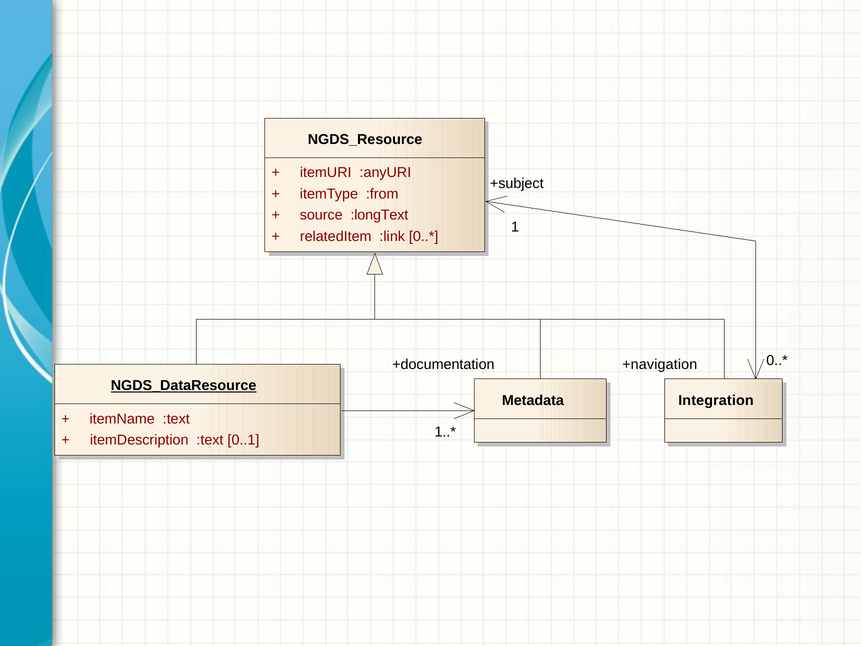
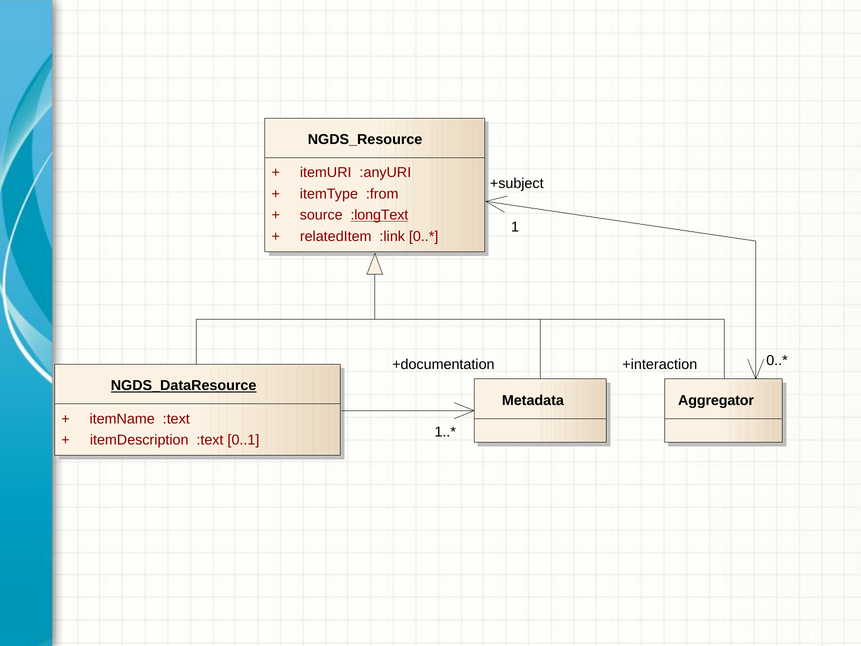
:longText underline: none -> present
+navigation: +navigation -> +interaction
Integration: Integration -> Aggregator
